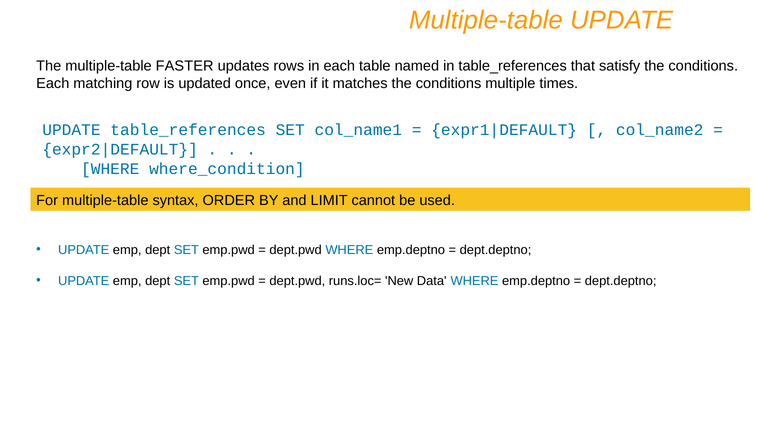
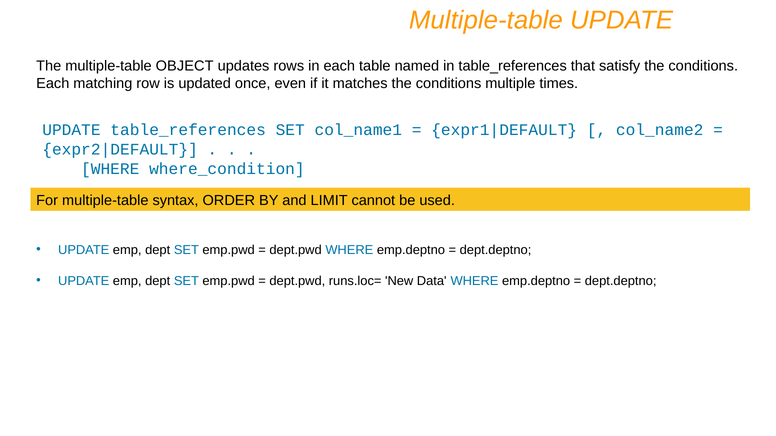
FASTER: FASTER -> OBJECT
